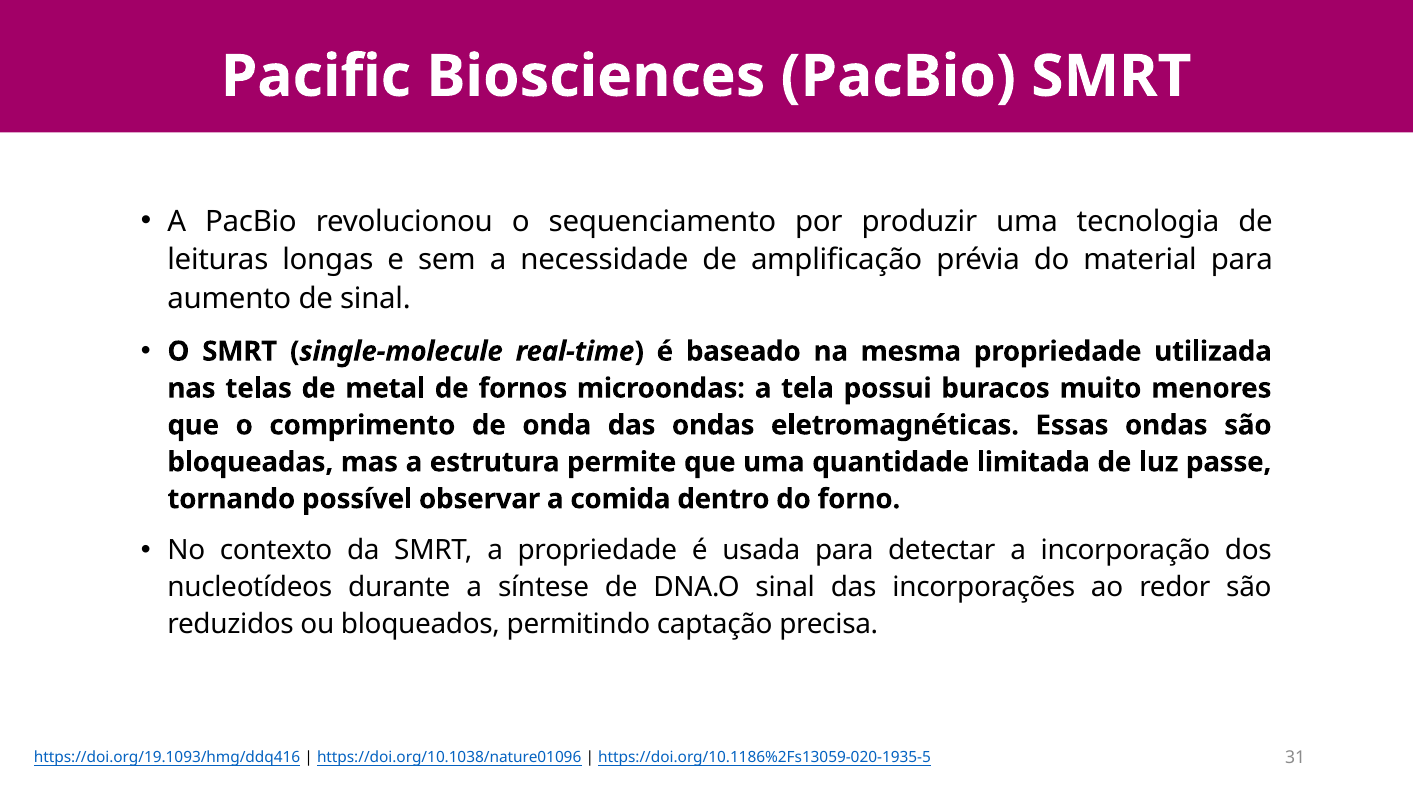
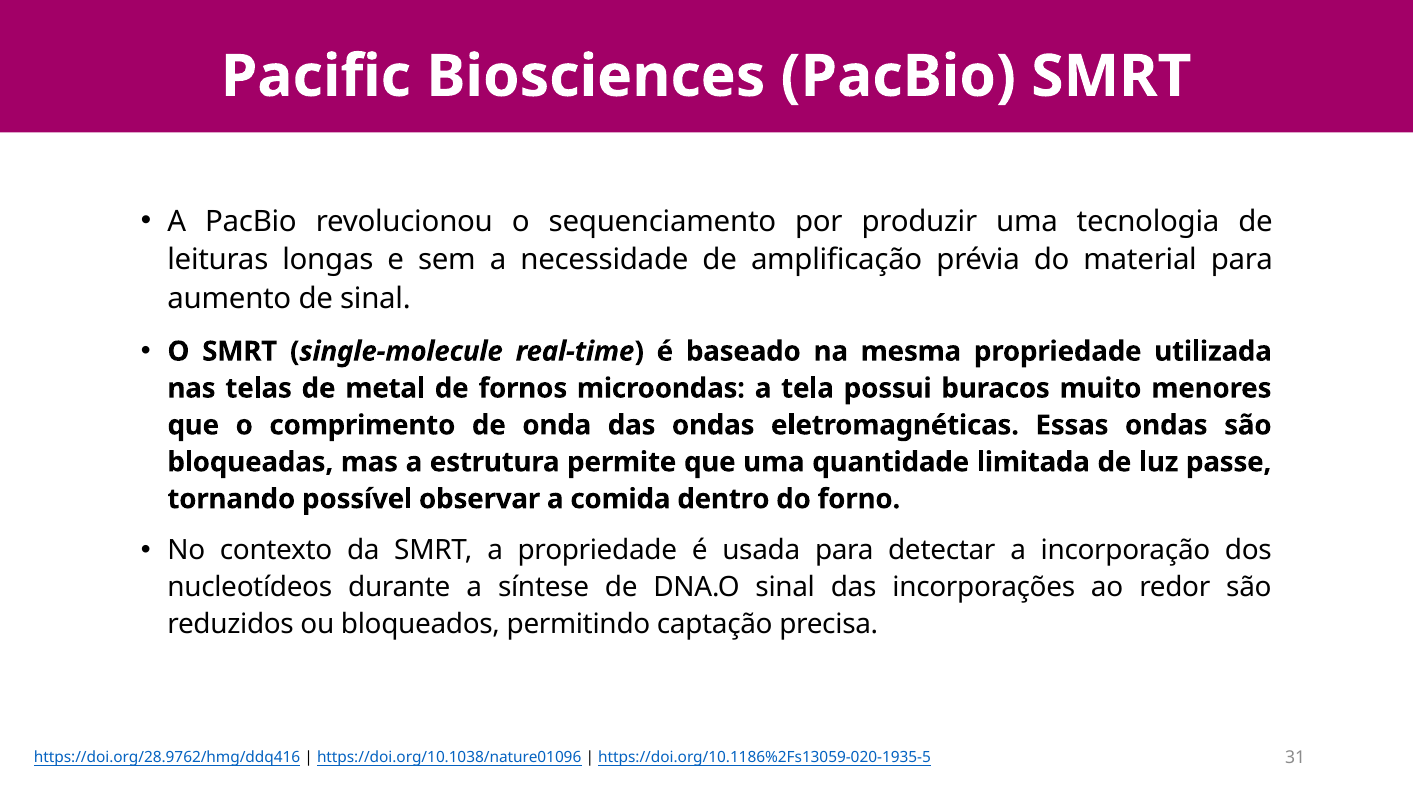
https://doi.org/19.1093/hmg/ddq416: https://doi.org/19.1093/hmg/ddq416 -> https://doi.org/28.9762/hmg/ddq416
